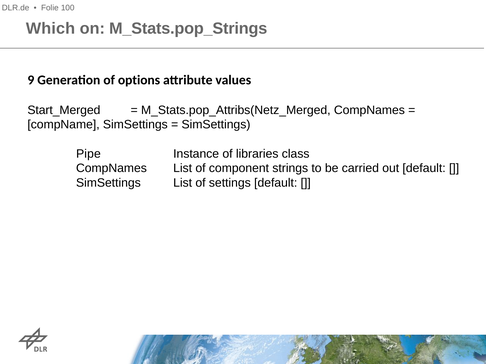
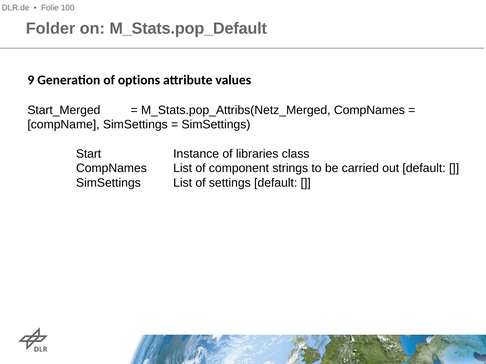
Which: Which -> Folder
M_Stats.pop_Strings: M_Stats.pop_Strings -> M_Stats.pop_Default
Pipe: Pipe -> Start
